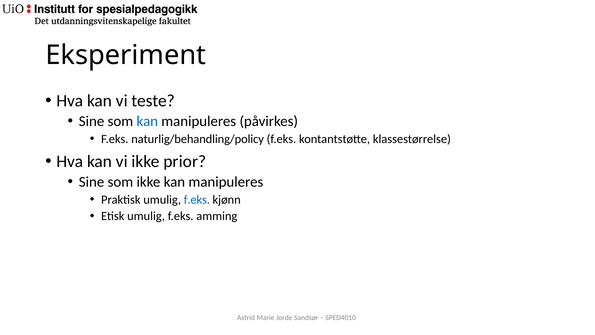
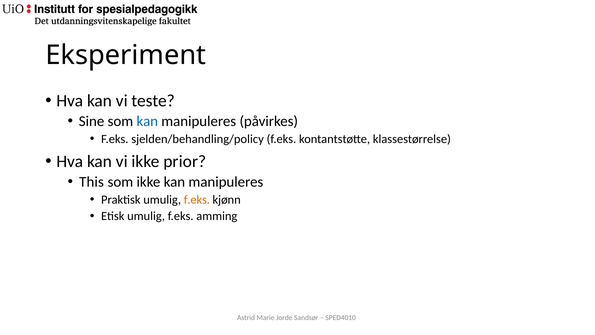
naturlig/behandling/policy: naturlig/behandling/policy -> sjelden/behandling/policy
Sine at (92, 182): Sine -> This
f.eks at (197, 199) colour: blue -> orange
